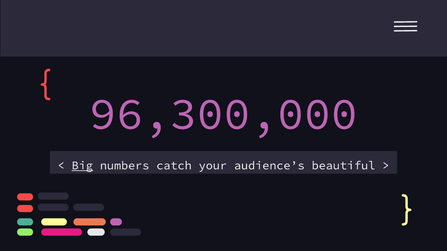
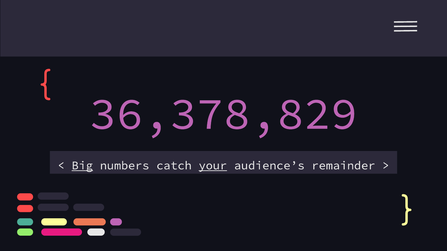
96,300,000: 96,300,000 -> 36,378,829
your underline: none -> present
beautiful: beautiful -> remainder
